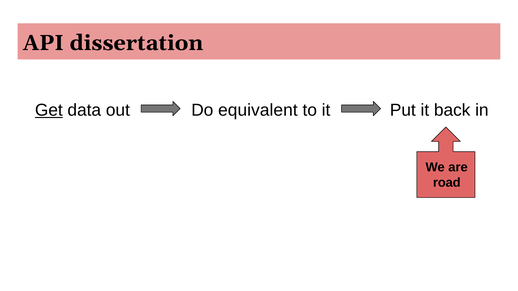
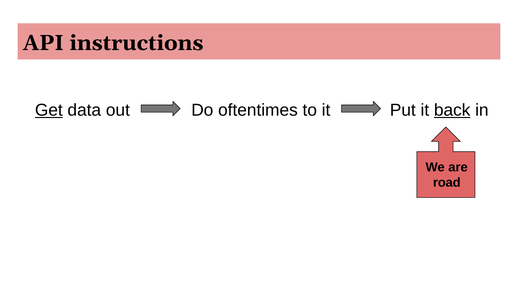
dissertation: dissertation -> instructions
equivalent: equivalent -> oftentimes
back underline: none -> present
